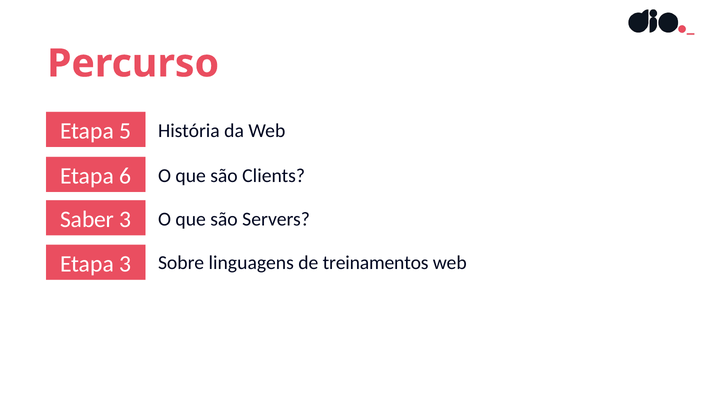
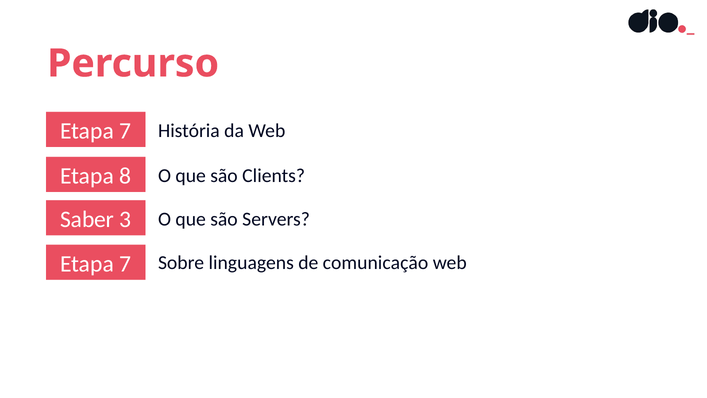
5 at (125, 131): 5 -> 7
6: 6 -> 8
3 at (125, 264): 3 -> 7
treinamentos: treinamentos -> comunicação
